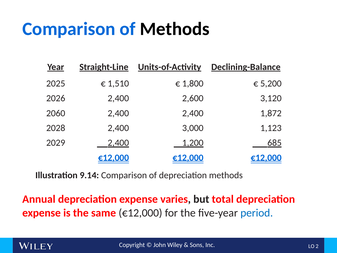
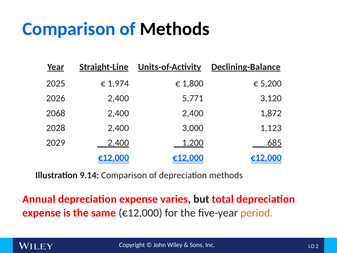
1,510: 1,510 -> 1,974
2,600: 2,600 -> 5,771
2060: 2060 -> 2068
period colour: blue -> orange
